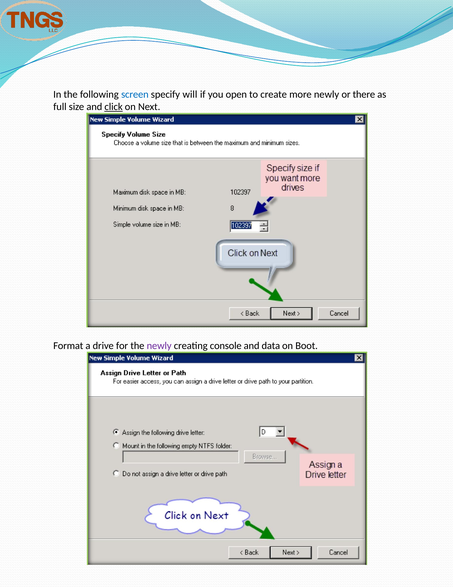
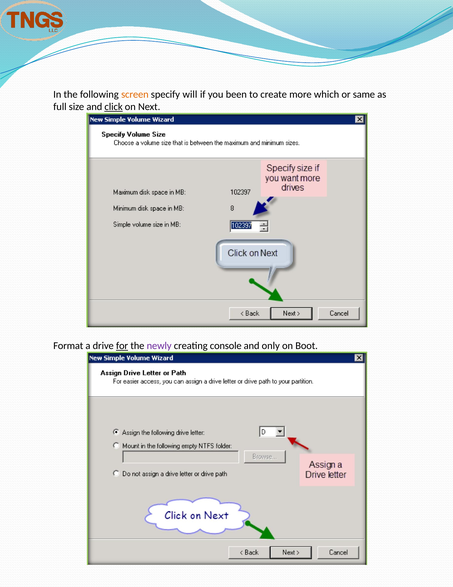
screen colour: blue -> orange
open: open -> been
more newly: newly -> which
there: there -> same
for underline: none -> present
data: data -> only
